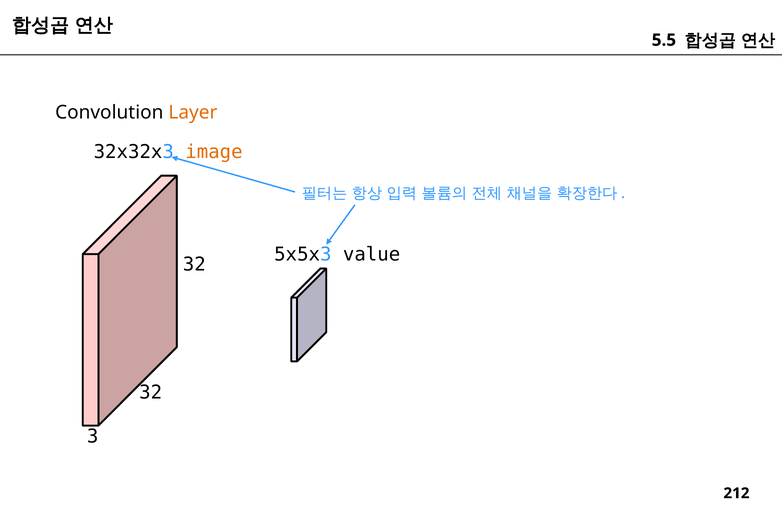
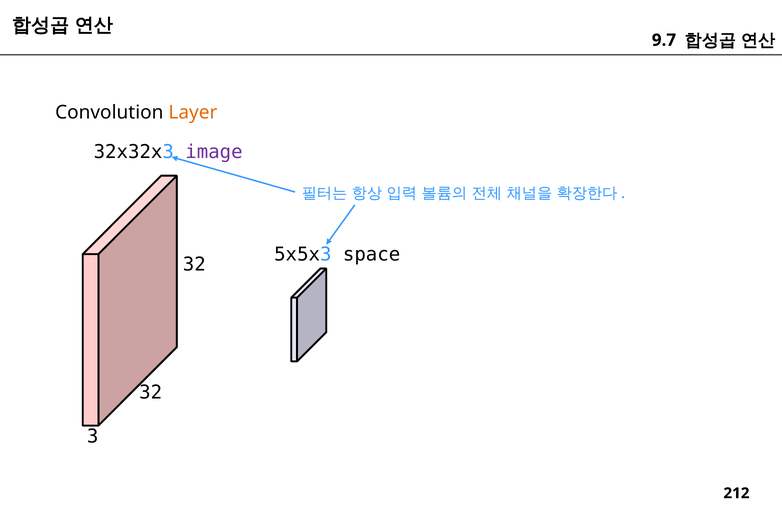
5.5: 5.5 -> 9.7
image colour: orange -> purple
value: value -> space
